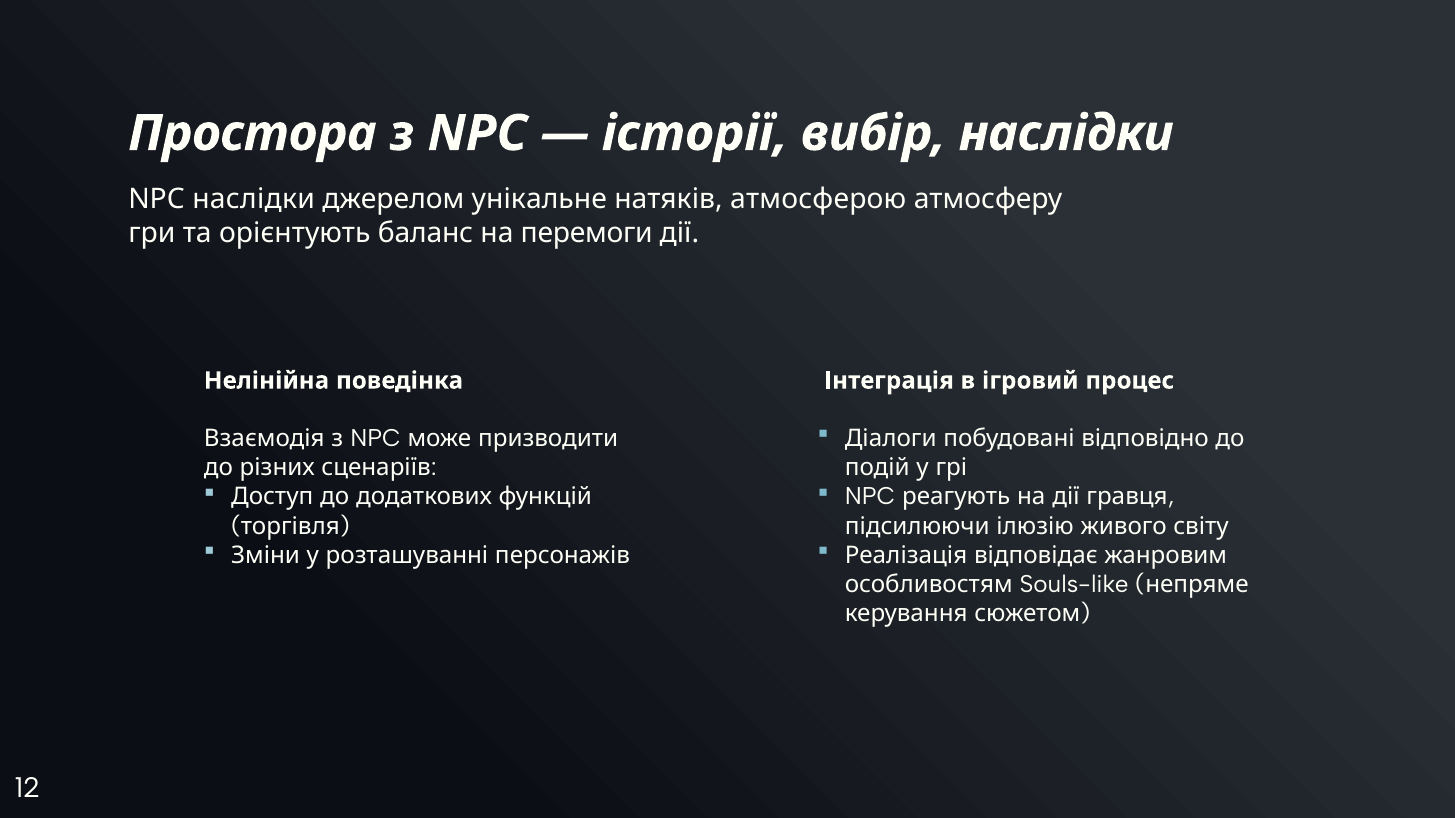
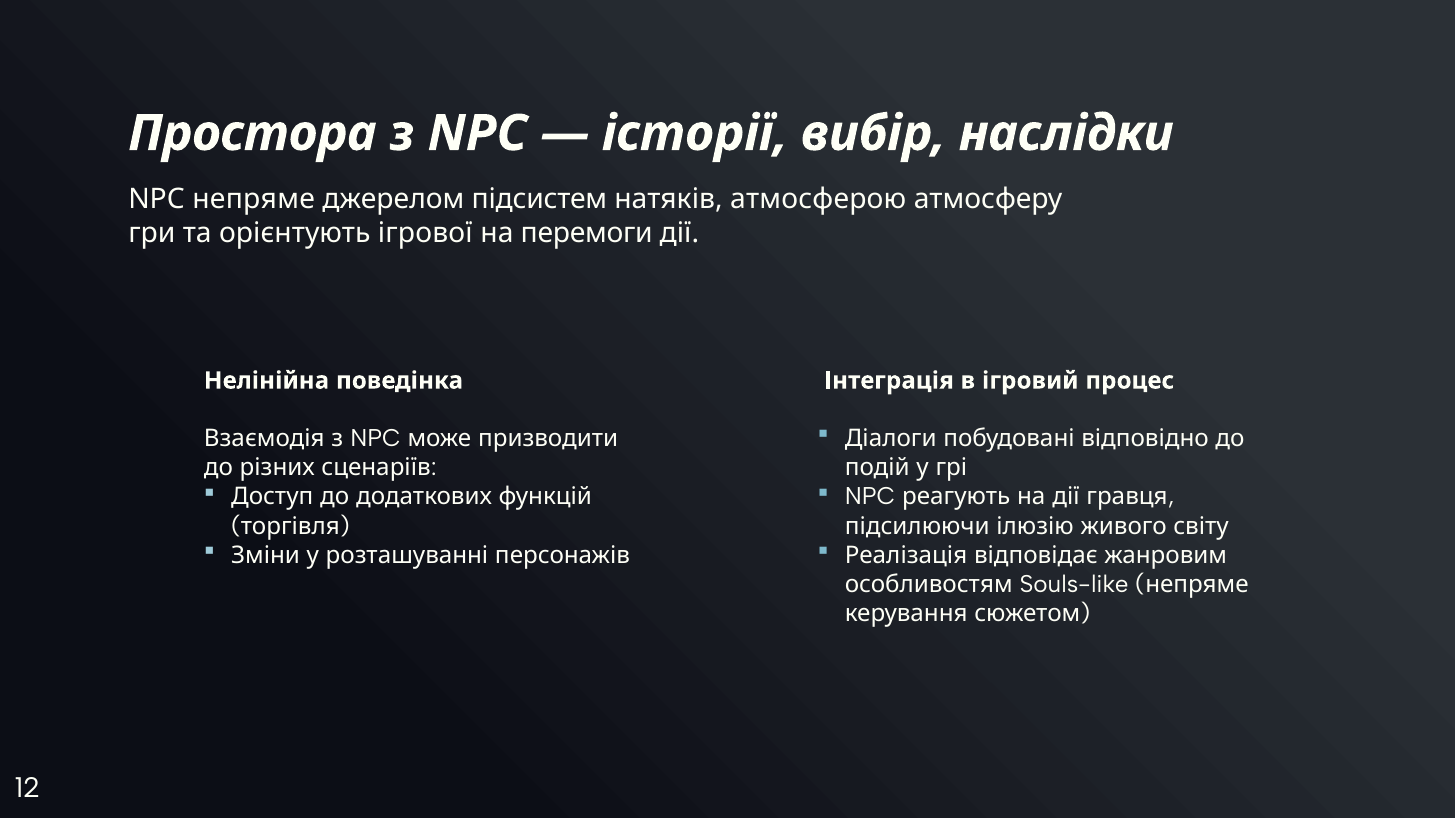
NPC наслідки: наслідки -> непряме
унікальне: унікальне -> підсистем
баланс: баланс -> ігрової
